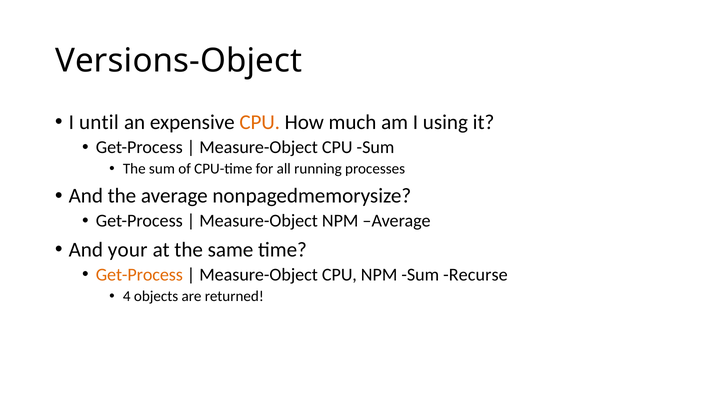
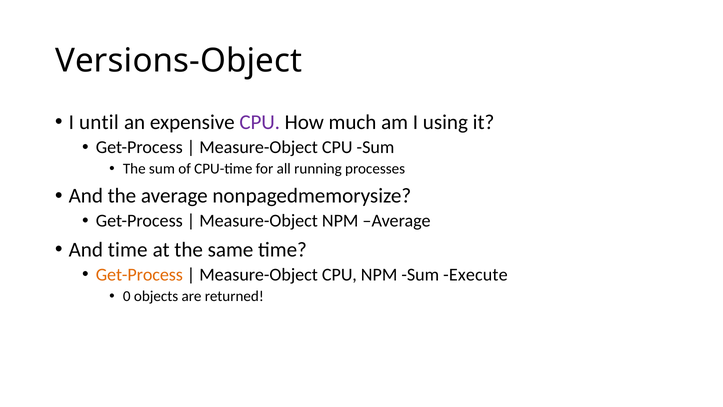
CPU at (260, 122) colour: orange -> purple
And your: your -> time
Recurse: Recurse -> Execute
4: 4 -> 0
